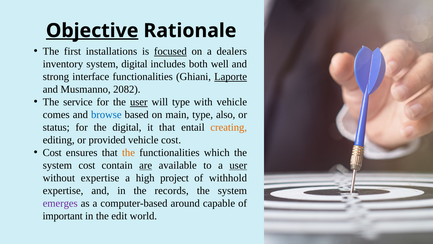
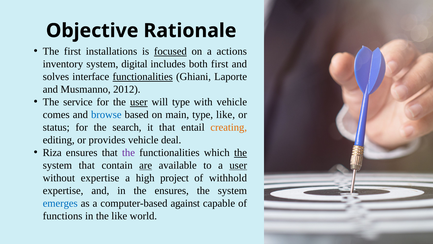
Objective underline: present -> none
dealers: dealers -> actions
both well: well -> first
strong: strong -> solves
functionalities at (143, 77) underline: none -> present
Laporte underline: present -> none
2082: 2082 -> 2012
type also: also -> like
the digital: digital -> search
provided: provided -> provides
vehicle cost: cost -> deal
Cost at (52, 152): Cost -> Riza
the at (129, 152) colour: orange -> purple
the at (241, 152) underline: none -> present
system cost: cost -> that
the records: records -> ensures
emerges colour: purple -> blue
around: around -> against
important: important -> functions
the edit: edit -> like
